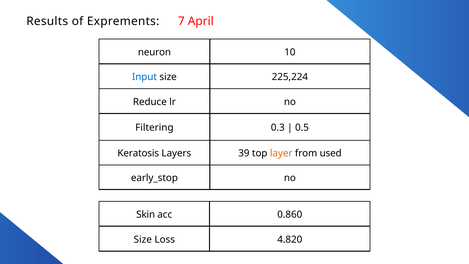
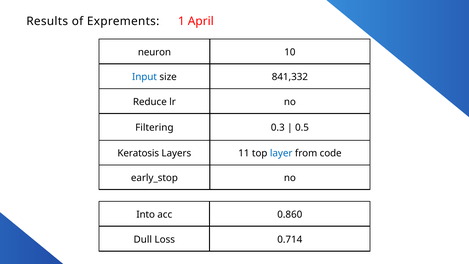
7: 7 -> 1
225,224: 225,224 -> 841,332
39: 39 -> 11
layer colour: orange -> blue
used: used -> code
Skin: Skin -> Into
Size at (143, 239): Size -> Dull
4.820: 4.820 -> 0.714
